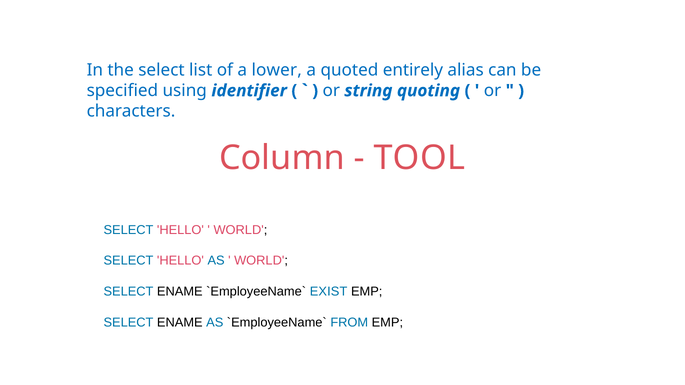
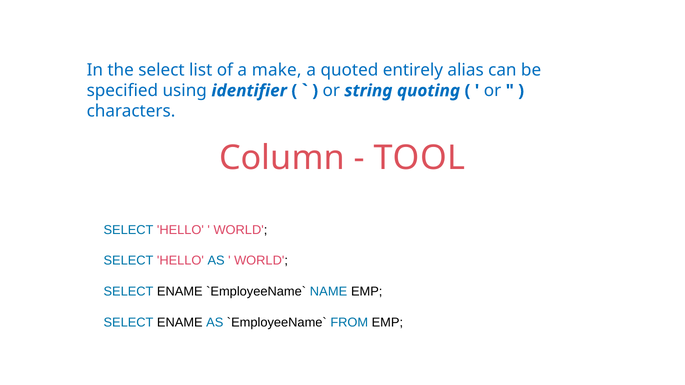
lower: lower -> make
EXIST: EXIST -> NAME
